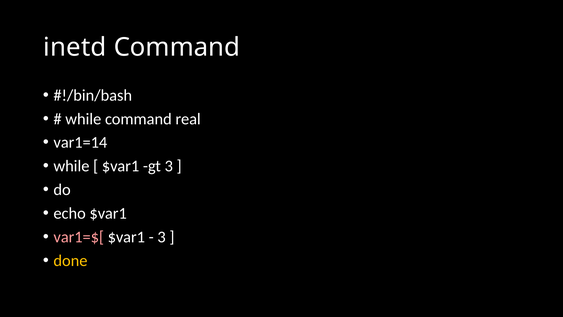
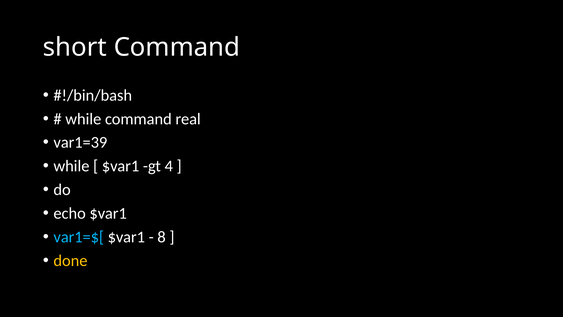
inetd: inetd -> short
var1=14: var1=14 -> var1=39
gt 3: 3 -> 4
var1=$[ colour: pink -> light blue
3 at (162, 237): 3 -> 8
